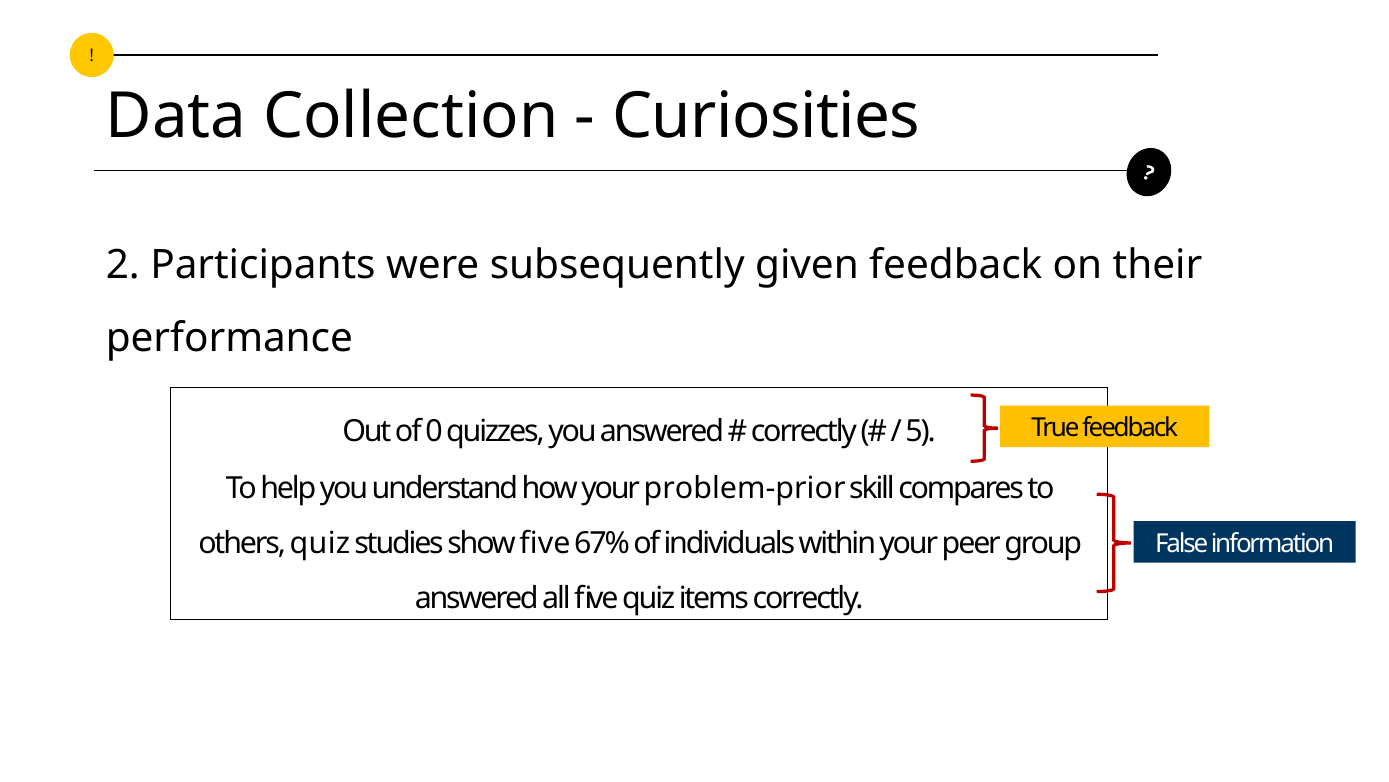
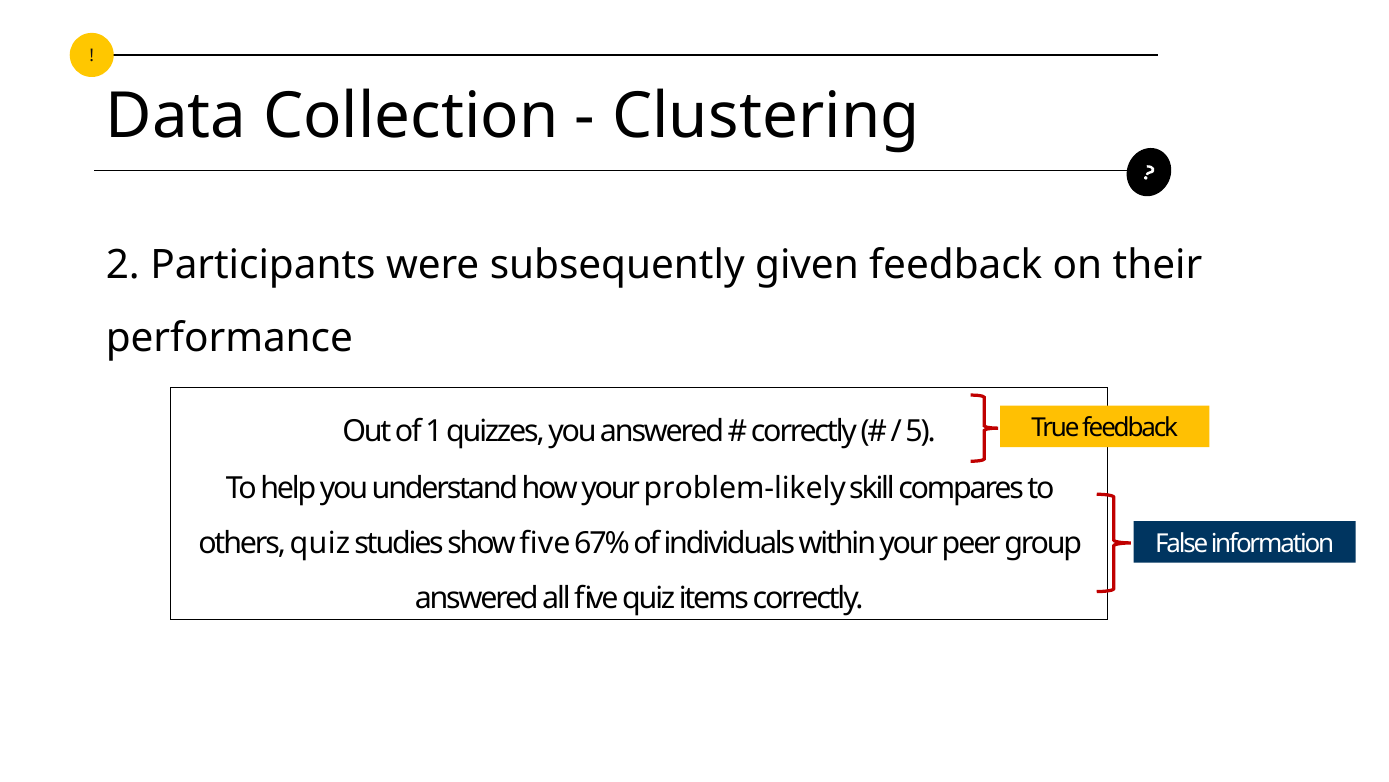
Curiosities: Curiosities -> Clustering
0: 0 -> 1
problem-prior: problem-prior -> problem-likely
